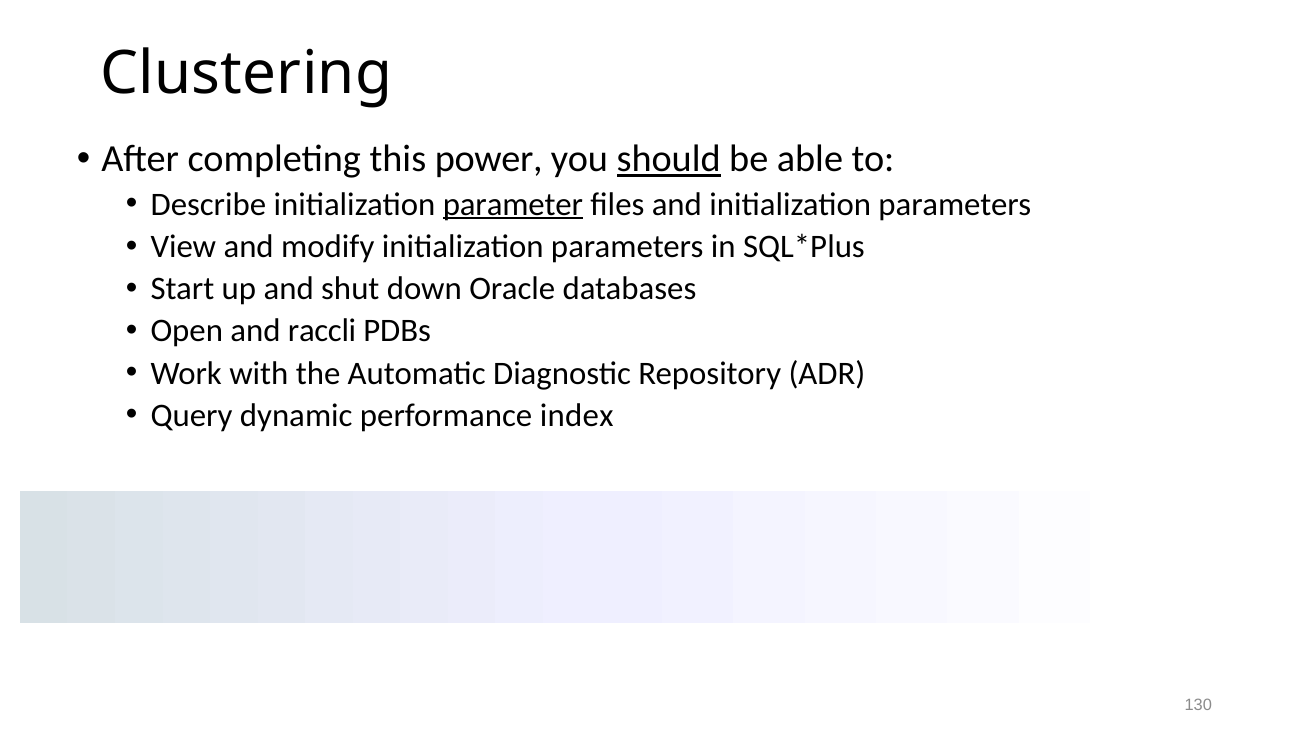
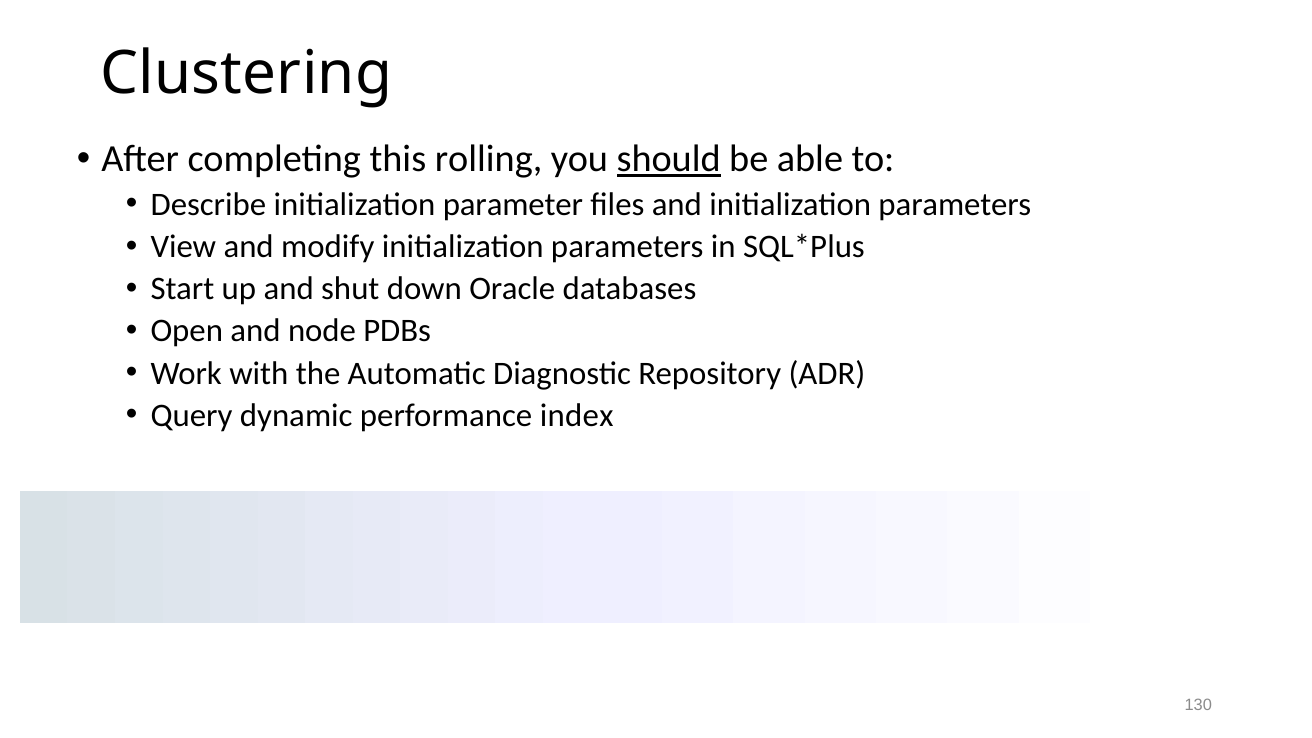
power: power -> rolling
parameter underline: present -> none
raccli: raccli -> node
